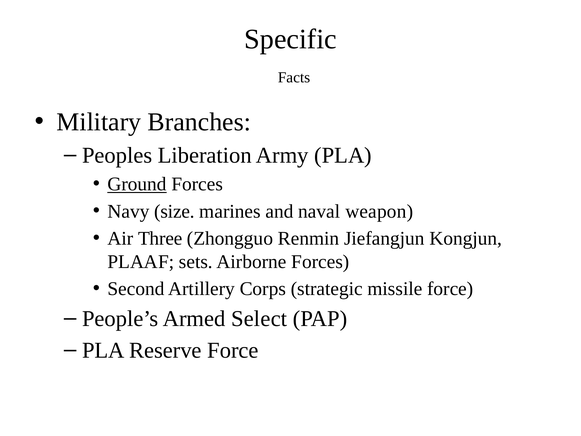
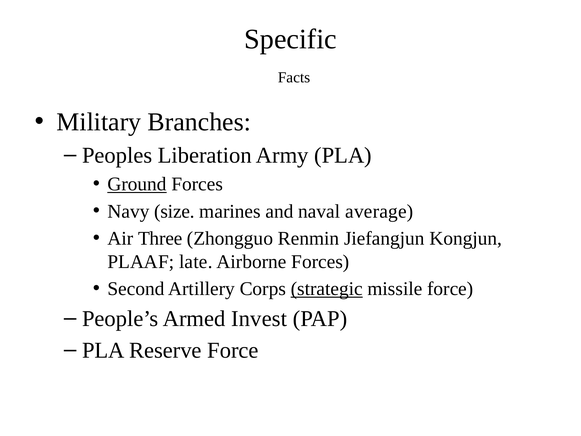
weapon: weapon -> average
sets: sets -> late
strategic underline: none -> present
Select: Select -> Invest
